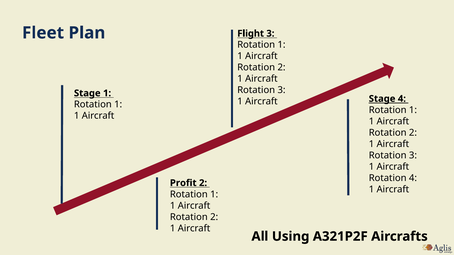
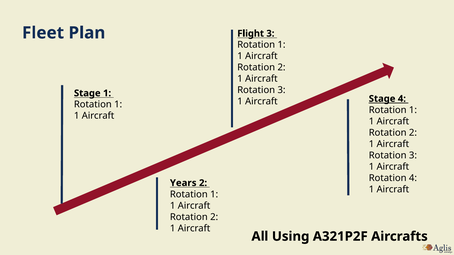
Profit: Profit -> Years
